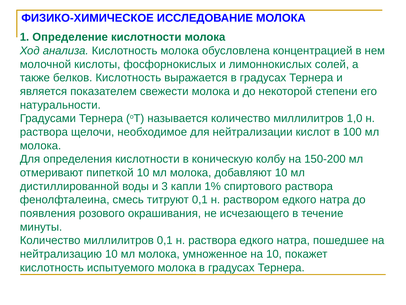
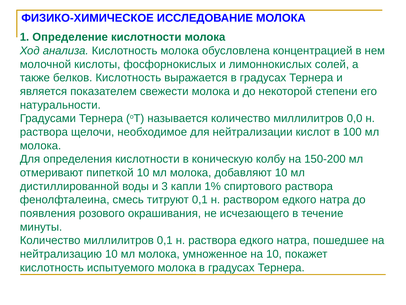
1,0: 1,0 -> 0,0
